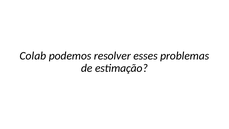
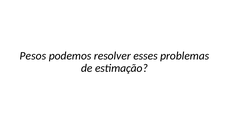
Colab: Colab -> Pesos
